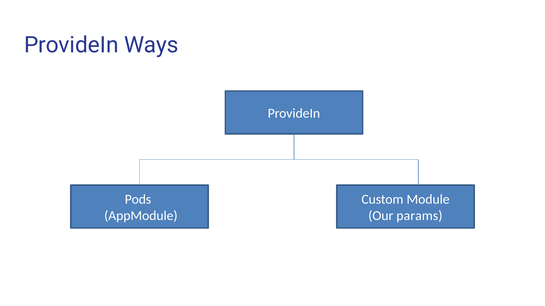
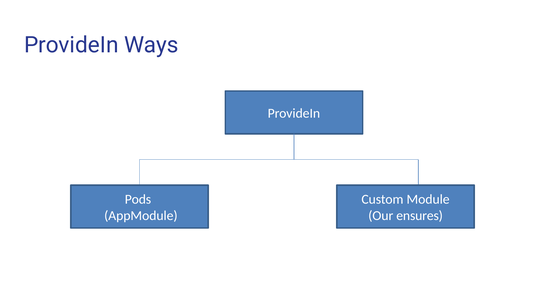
params: params -> ensures
